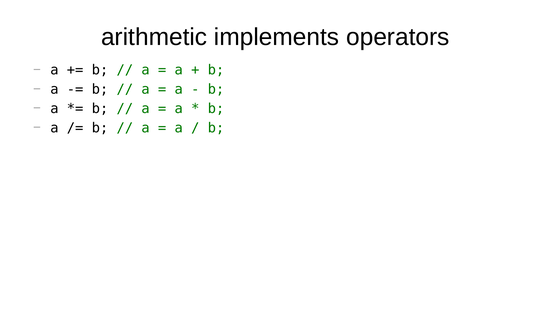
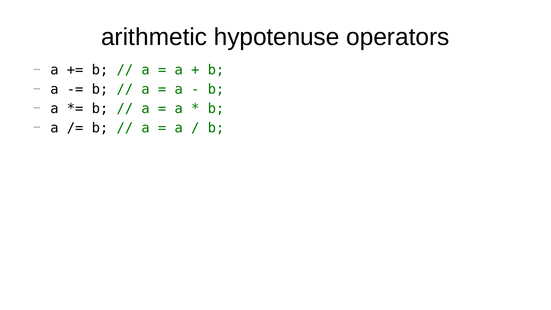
implements: implements -> hypotenuse
